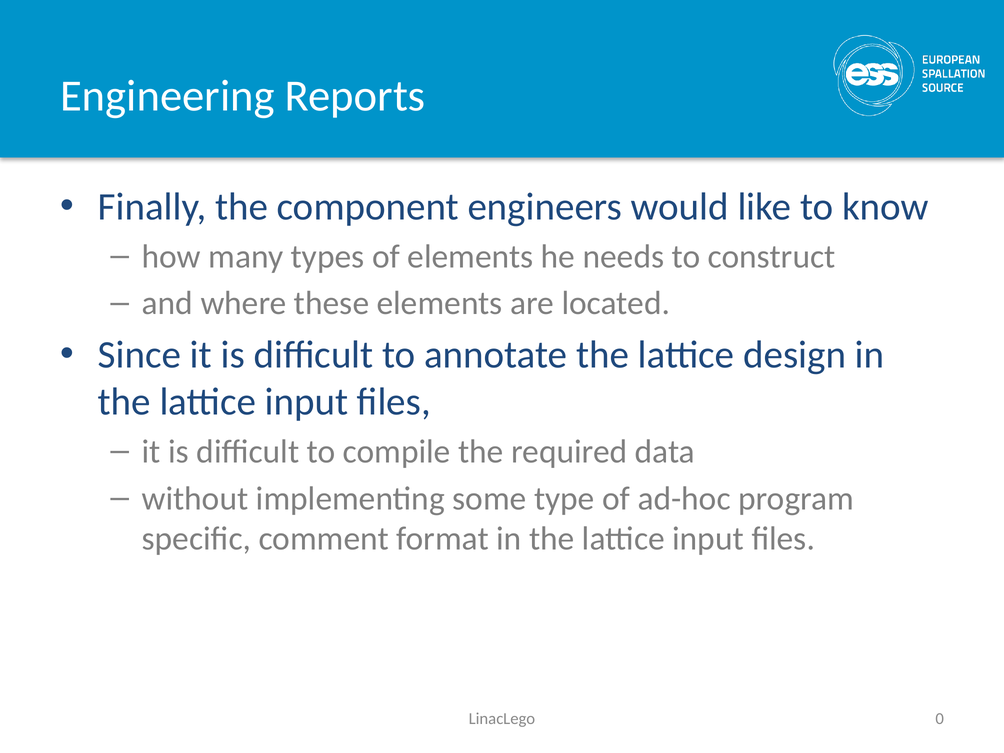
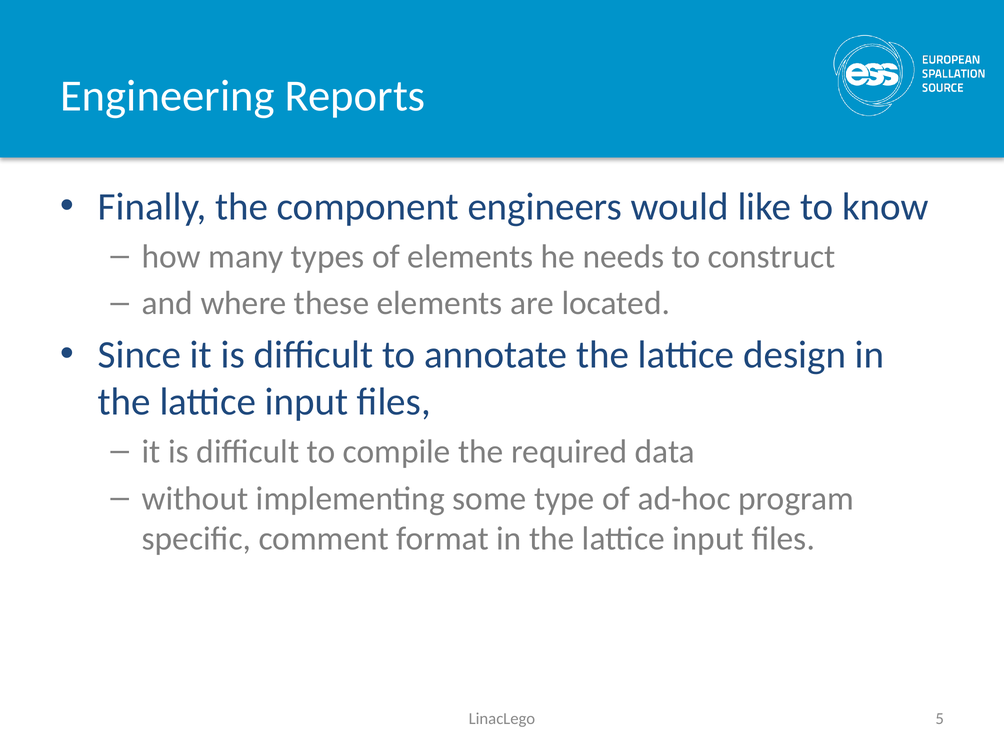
0: 0 -> 5
